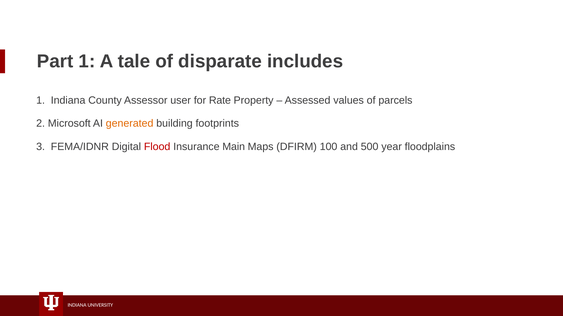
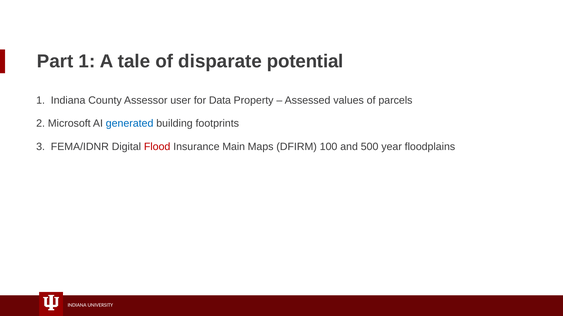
includes: includes -> potential
Rate: Rate -> Data
generated colour: orange -> blue
